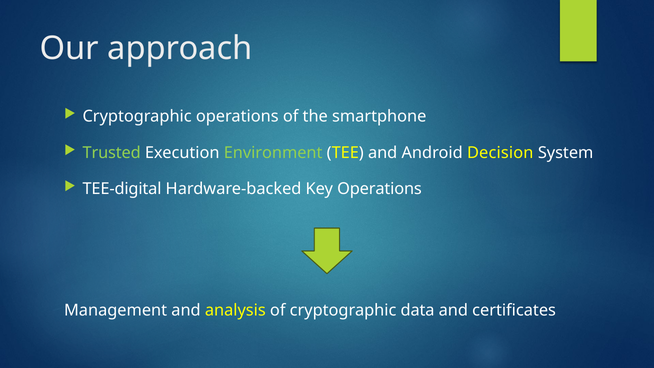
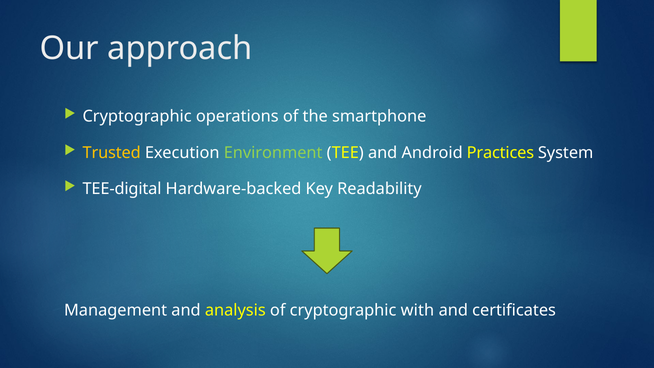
Trusted colour: light green -> yellow
Decision: Decision -> Practices
Key Operations: Operations -> Readability
data: data -> with
